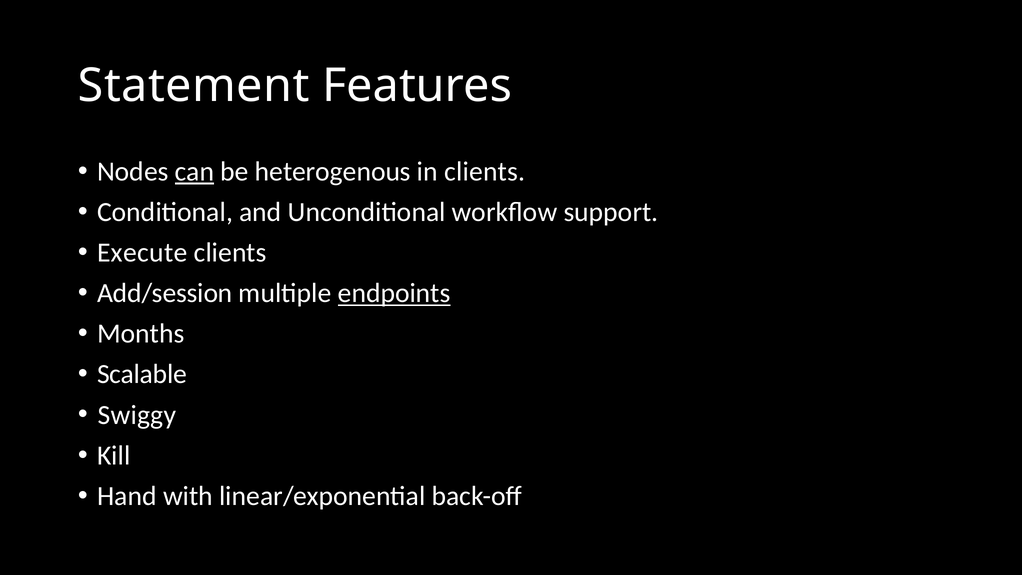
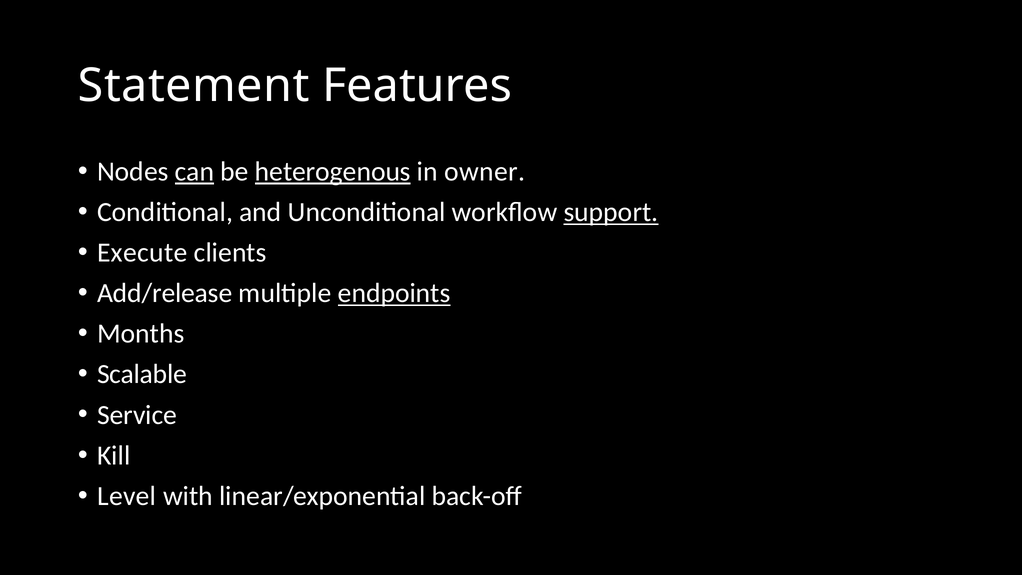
heterogenous underline: none -> present
in clients: clients -> owner
support underline: none -> present
Add/session: Add/session -> Add/release
Swiggy: Swiggy -> Service
Hand: Hand -> Level
